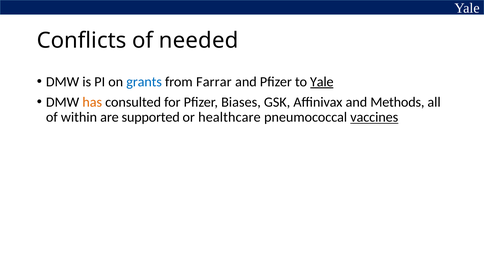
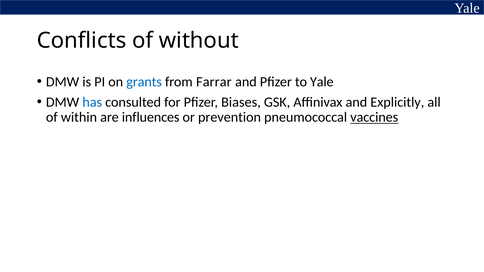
needed: needed -> without
Yale at (322, 82) underline: present -> none
has colour: orange -> blue
Methods: Methods -> Explicitly
supported: supported -> influences
healthcare: healthcare -> prevention
